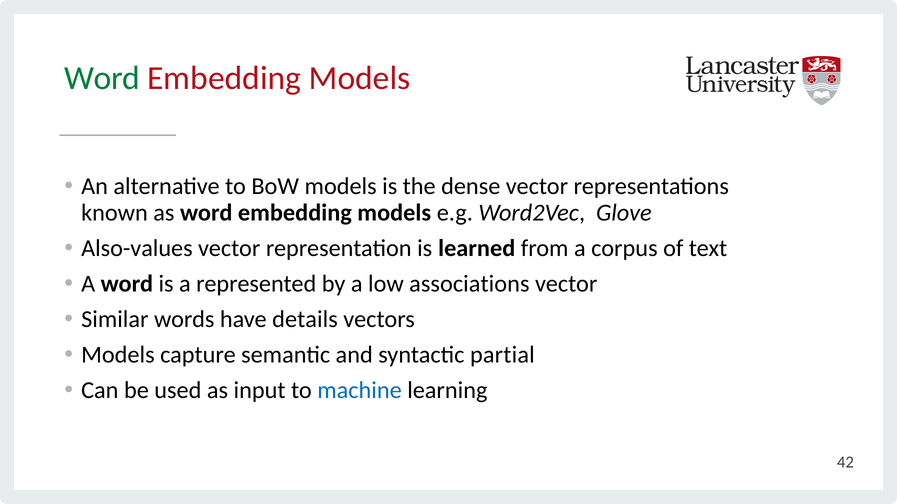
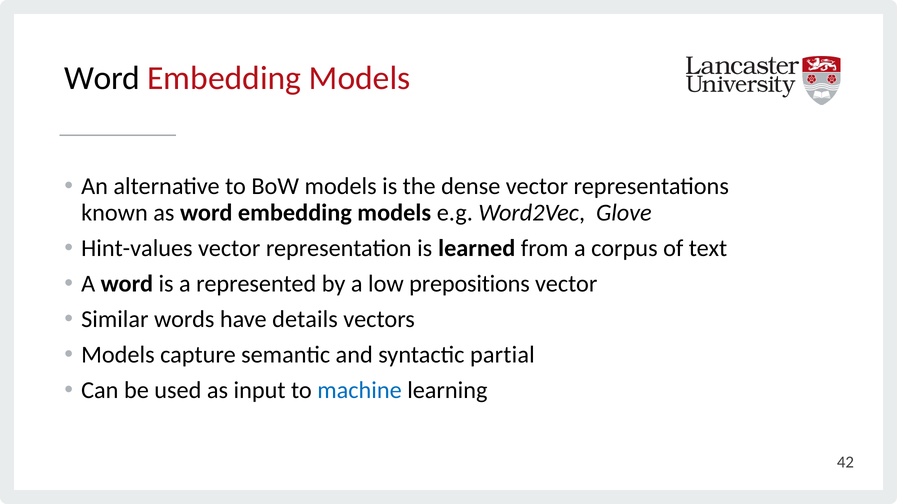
Word at (102, 78) colour: green -> black
Also-values: Also-values -> Hint-values
associations: associations -> prepositions
